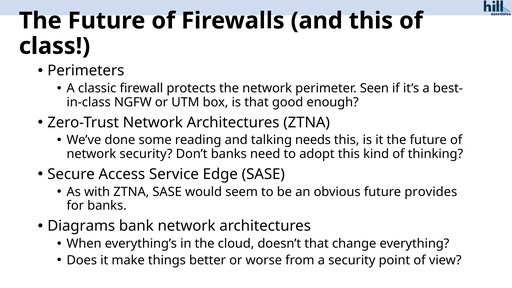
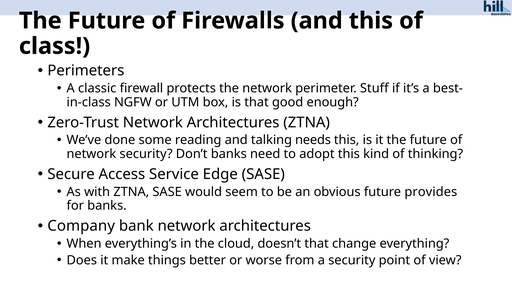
Seen: Seen -> Stuff
Diagrams: Diagrams -> Company
